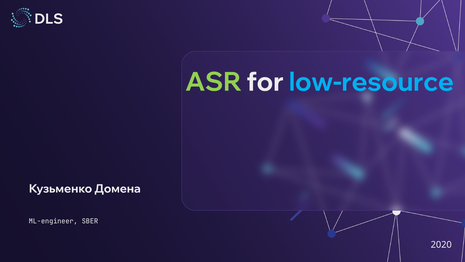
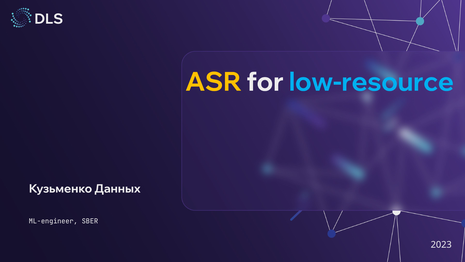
ASR colour: light green -> yellow
Домена: Домена -> Данных
2020: 2020 -> 2023
